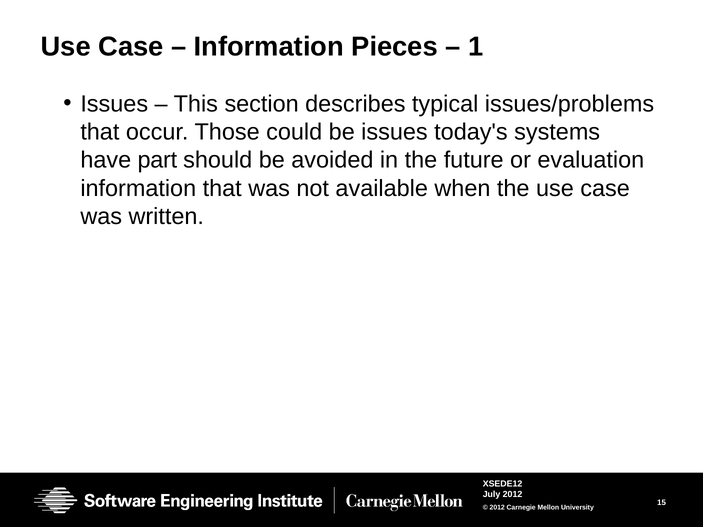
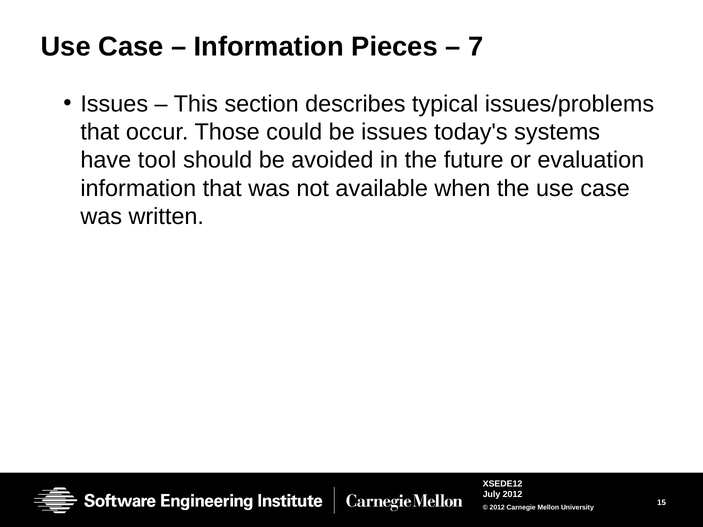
1: 1 -> 7
part: part -> tool
